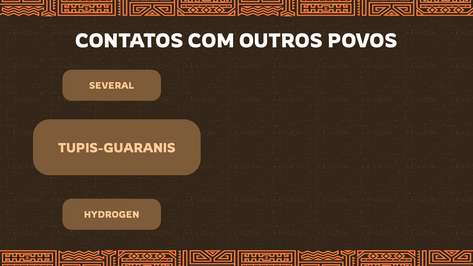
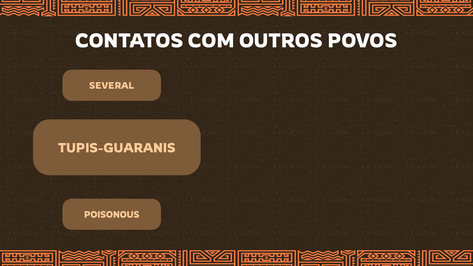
HYDROGEN: HYDROGEN -> POISONOUS
